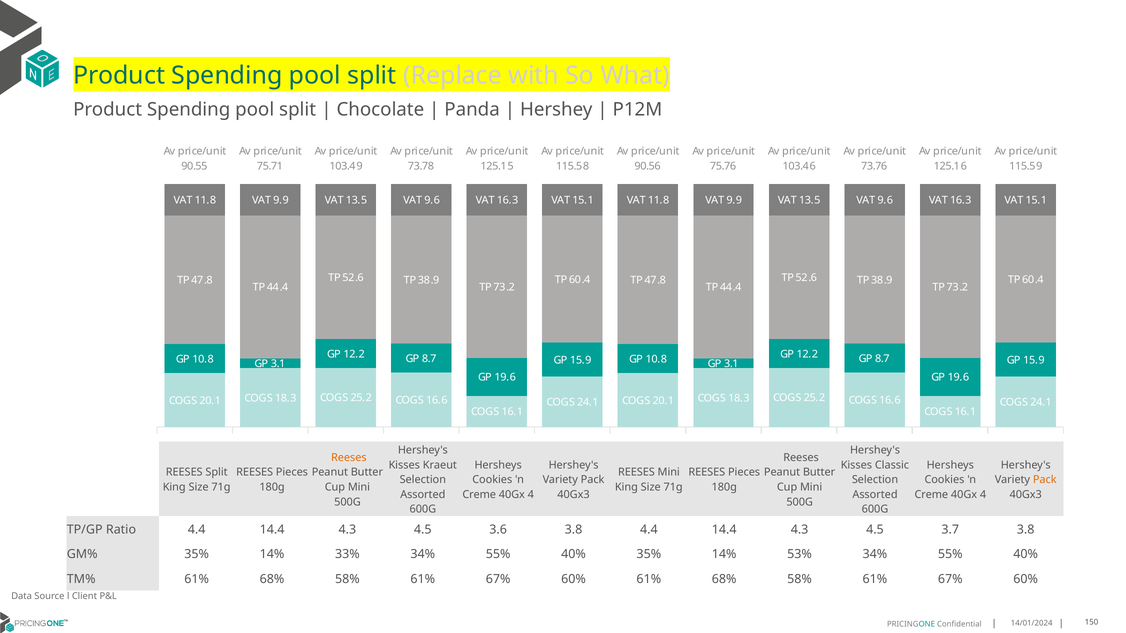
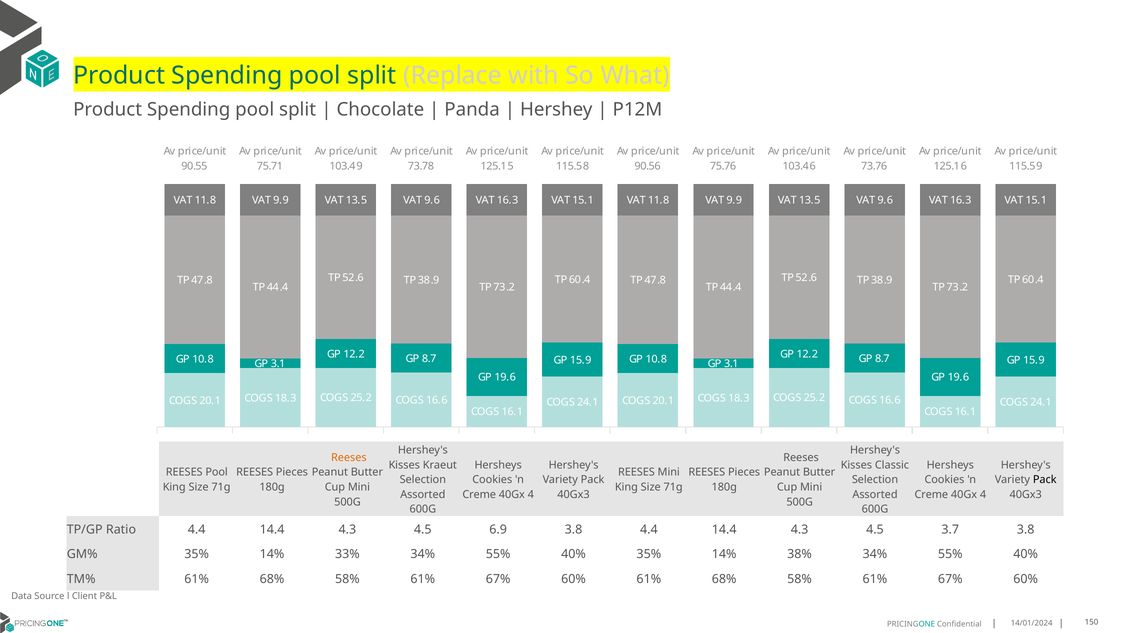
REESES Split: Split -> Pool
Pack at (1045, 480) colour: orange -> black
3.6: 3.6 -> 6.9
53%: 53% -> 38%
